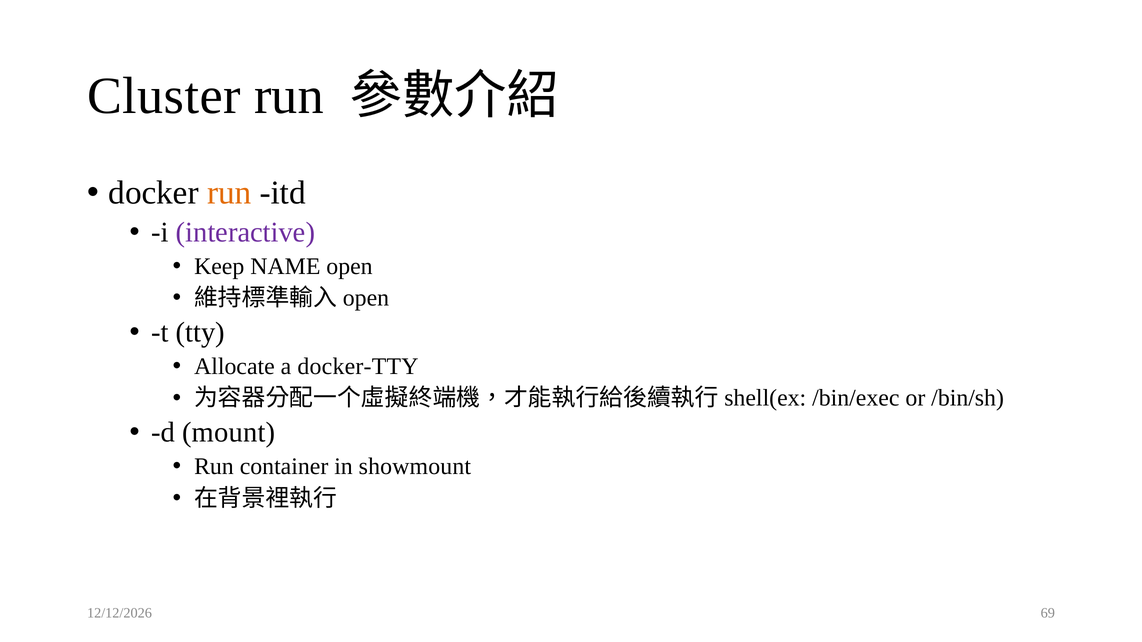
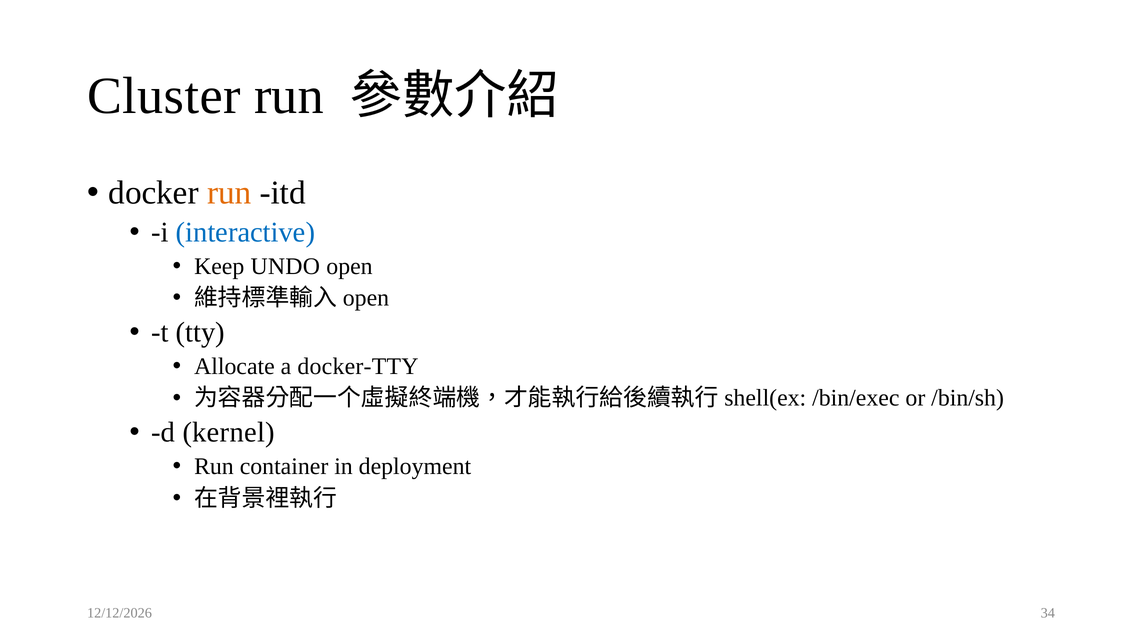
interactive colour: purple -> blue
NAME: NAME -> UNDO
mount: mount -> kernel
showmount: showmount -> deployment
69: 69 -> 34
